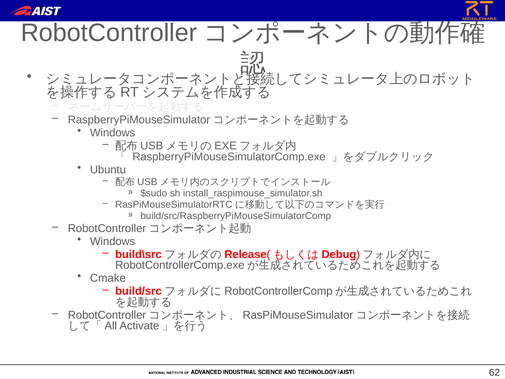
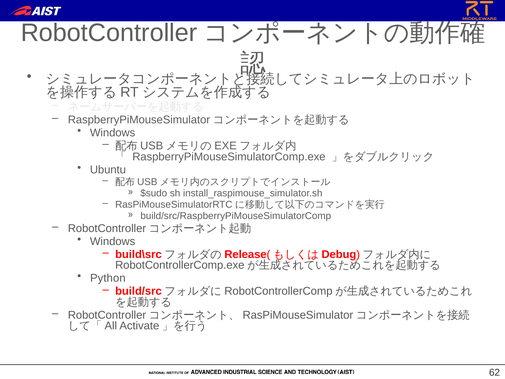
Cmake: Cmake -> Python
